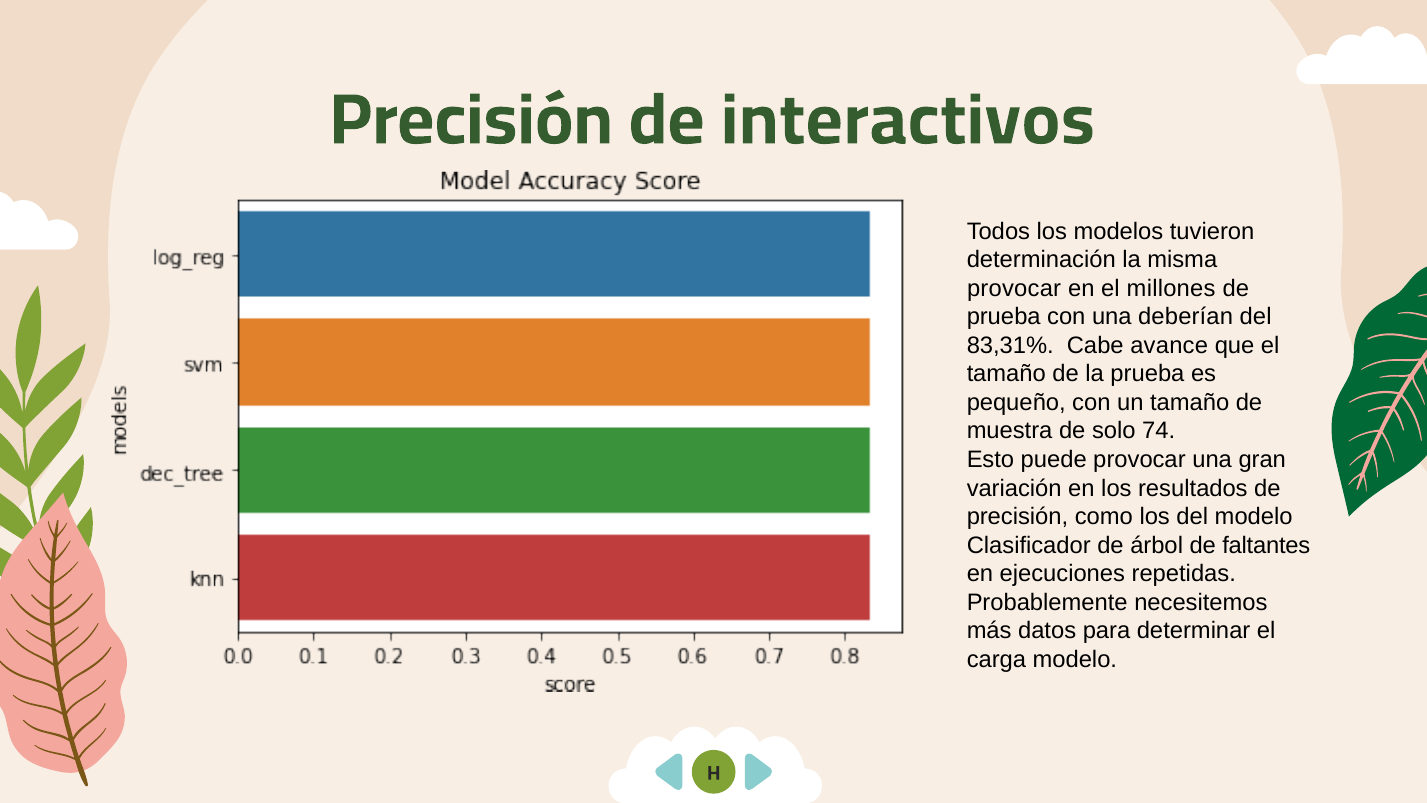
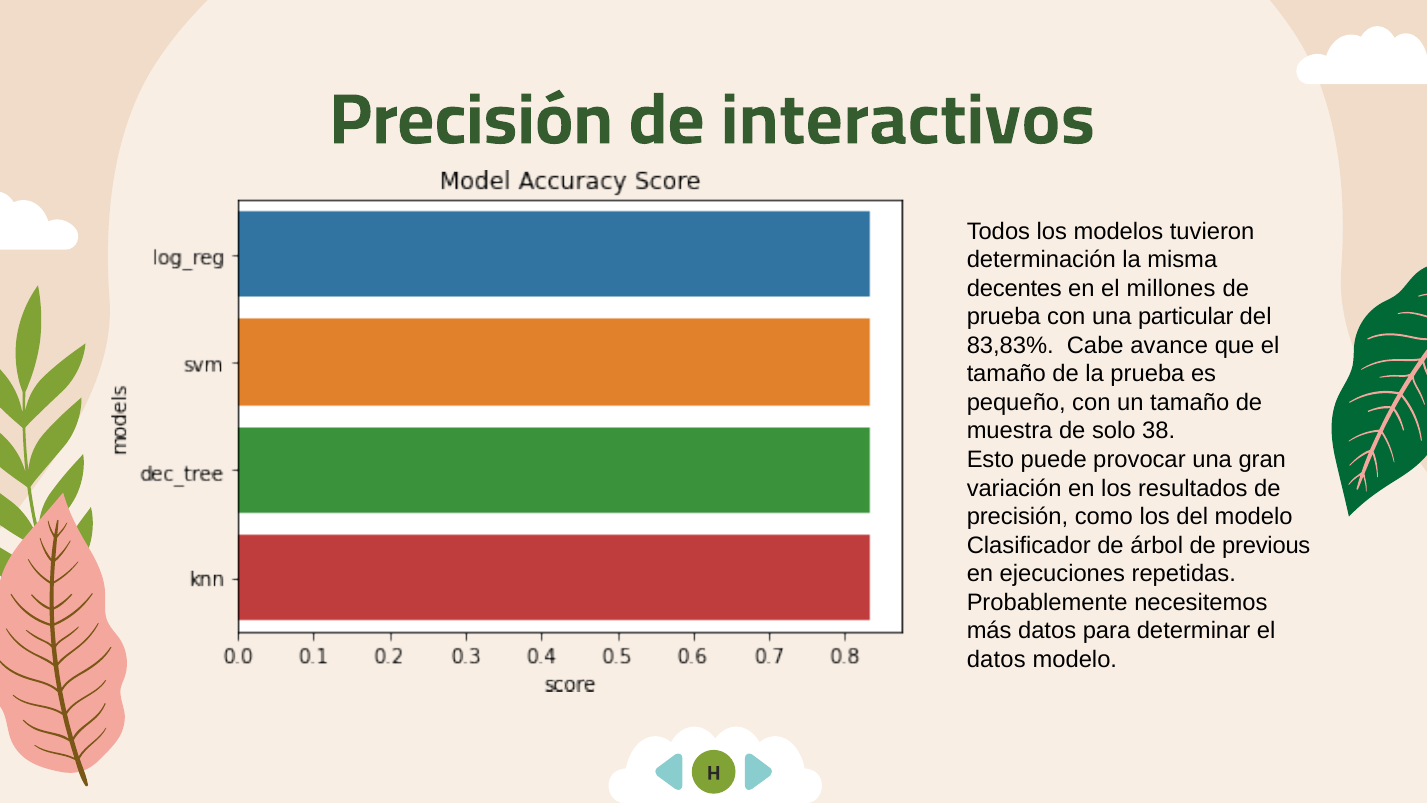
provocar at (1014, 288): provocar -> decentes
deberían: deberían -> particular
83,31%: 83,31% -> 83,83%
74: 74 -> 38
faltantes: faltantes -> previous
carga at (996, 659): carga -> datos
